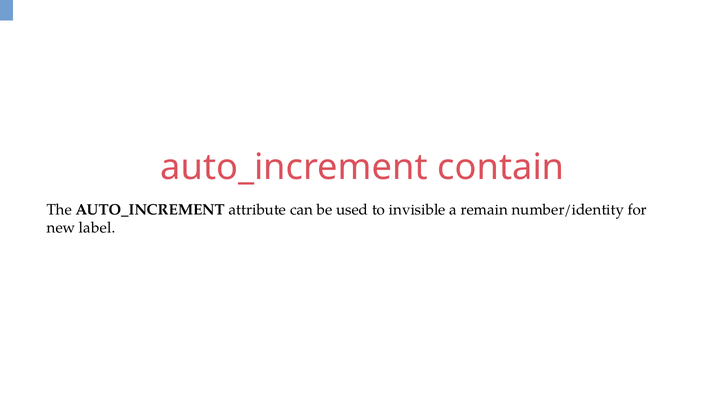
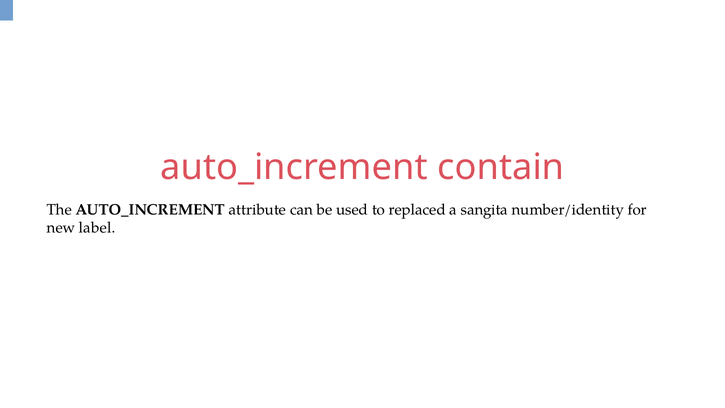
invisible: invisible -> replaced
remain: remain -> sangita
